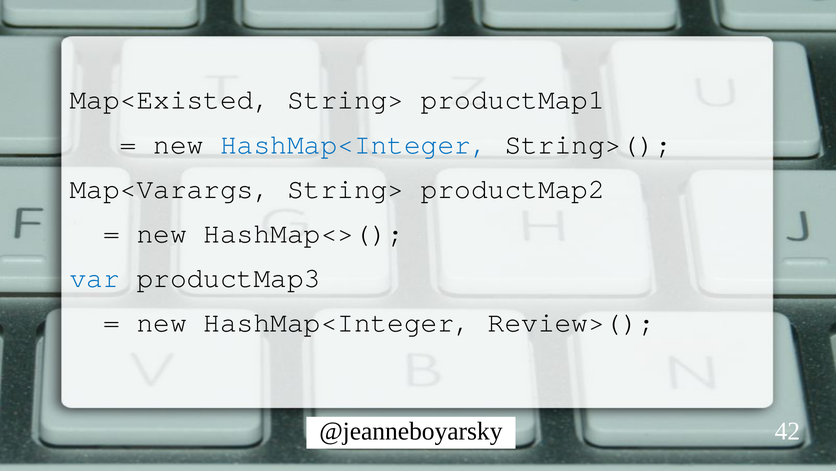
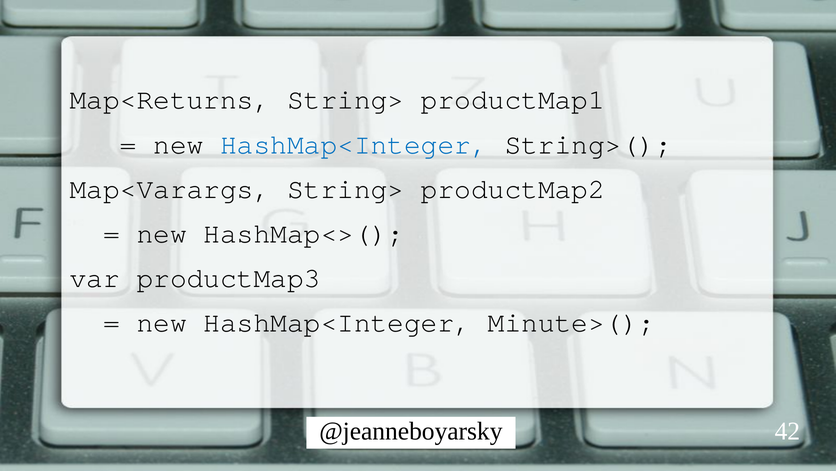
Map<Existed: Map<Existed -> Map<Returns
var colour: blue -> black
Review>(: Review>( -> Minute>(
